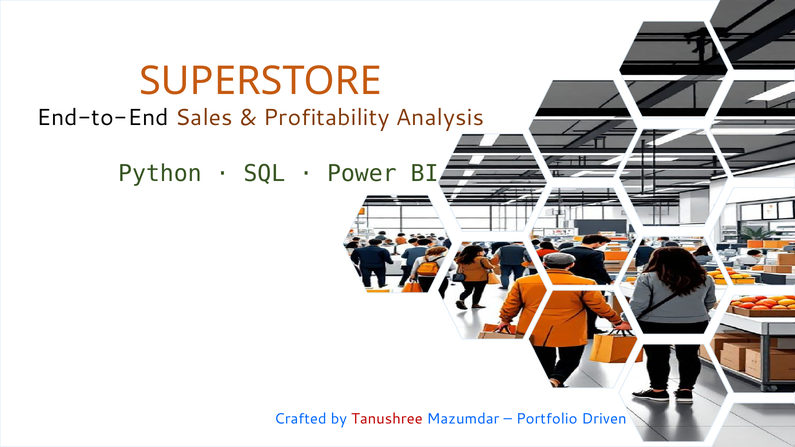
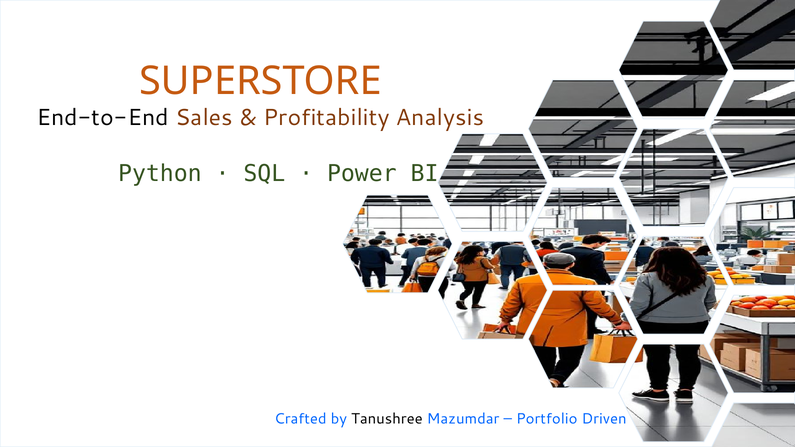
Tanushree colour: red -> black
